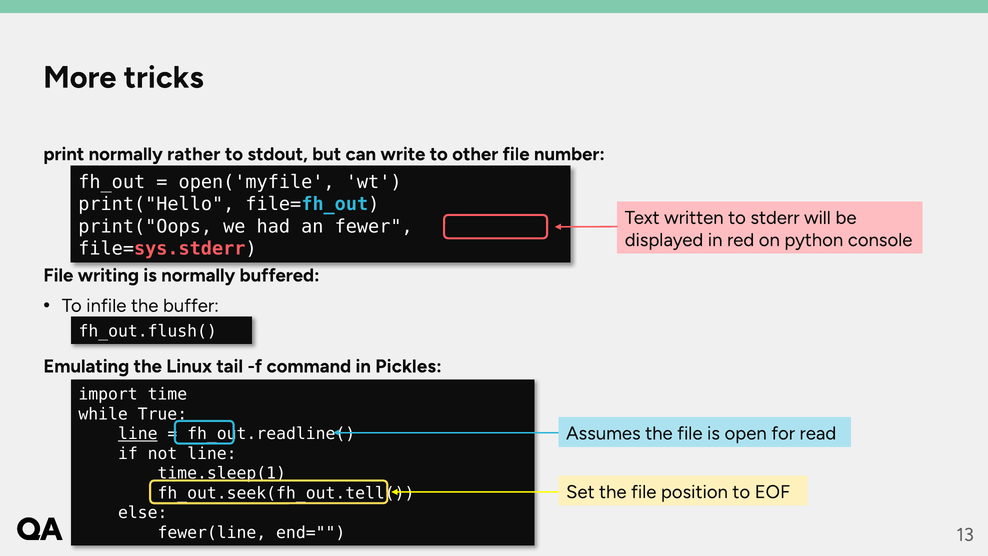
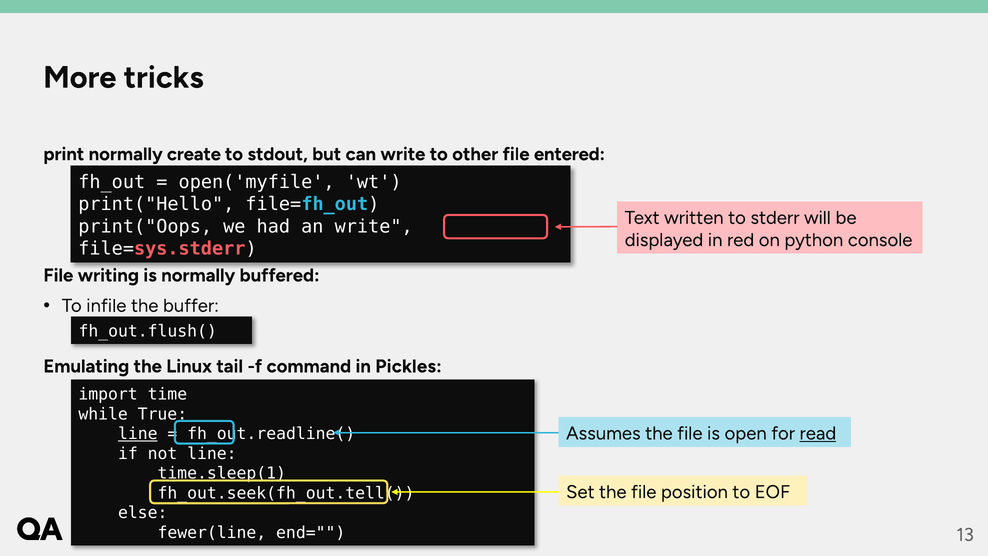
rather: rather -> create
number: number -> entered
an fewer: fewer -> write
read underline: none -> present
